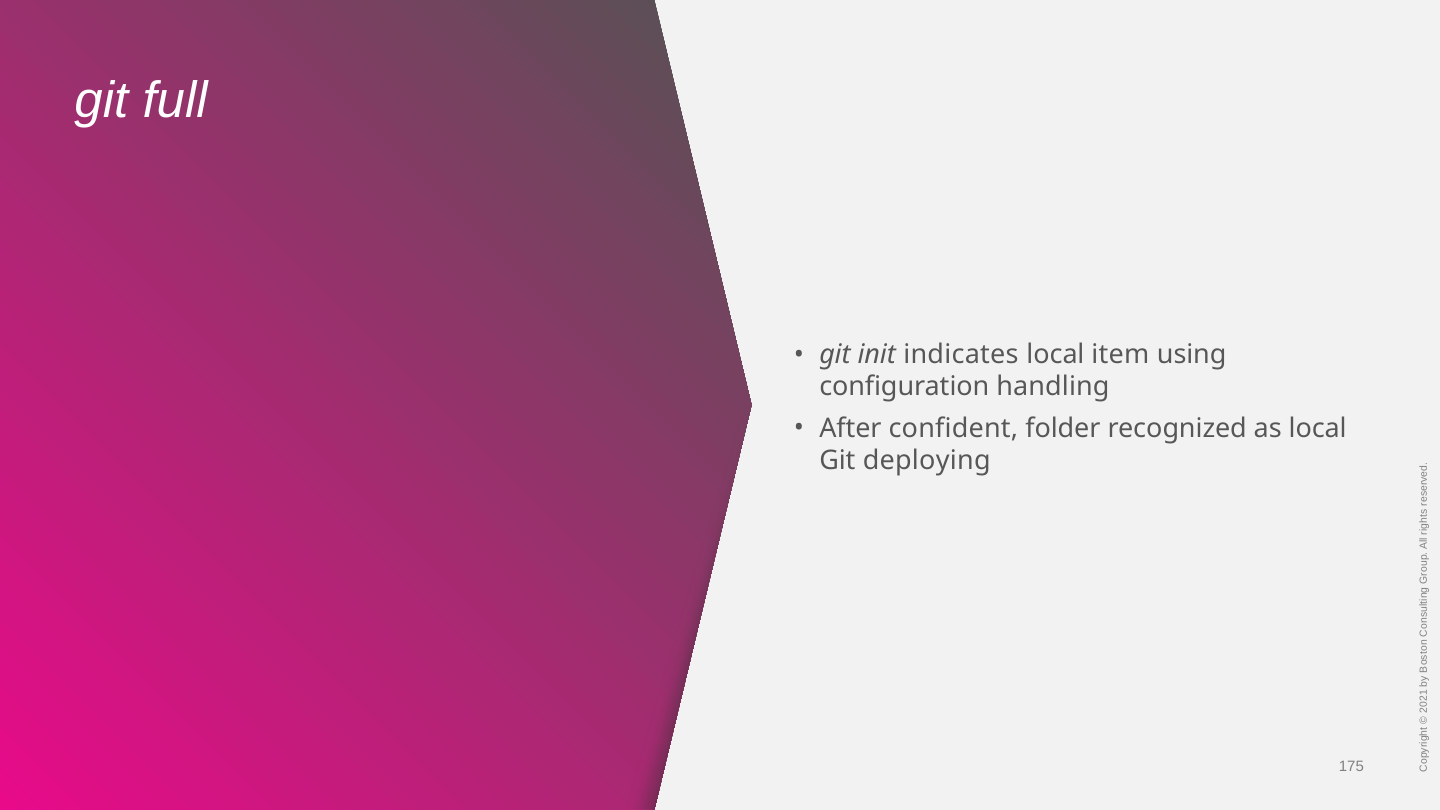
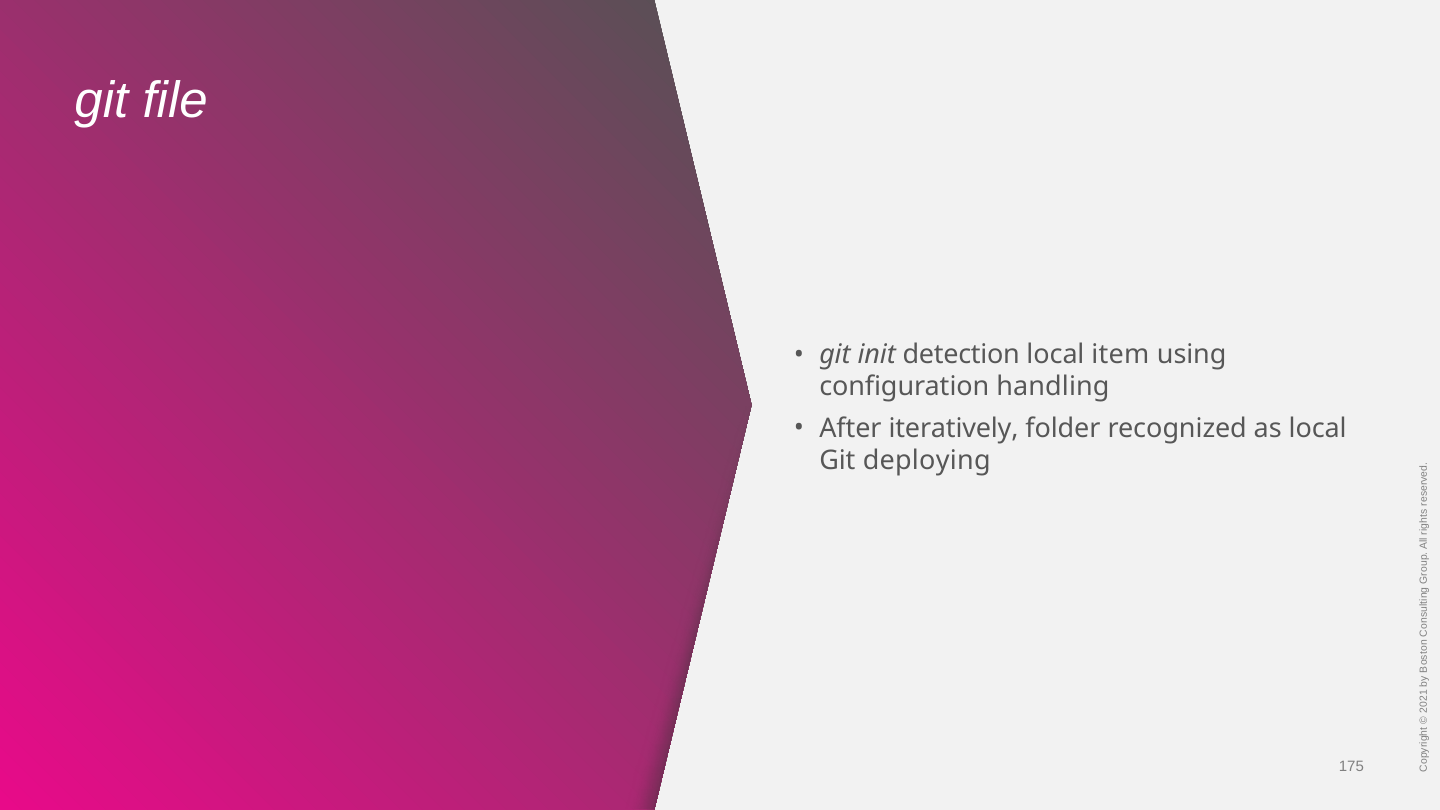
full: full -> file
indicates: indicates -> detection
confident: confident -> iteratively
